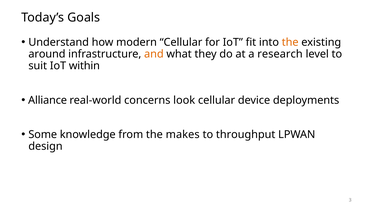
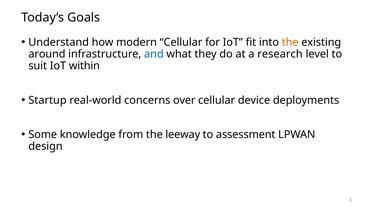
and colour: orange -> blue
Alliance: Alliance -> Startup
look: look -> over
makes: makes -> leeway
throughput: throughput -> assessment
